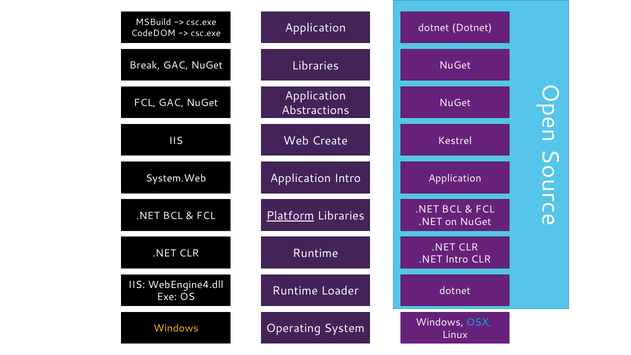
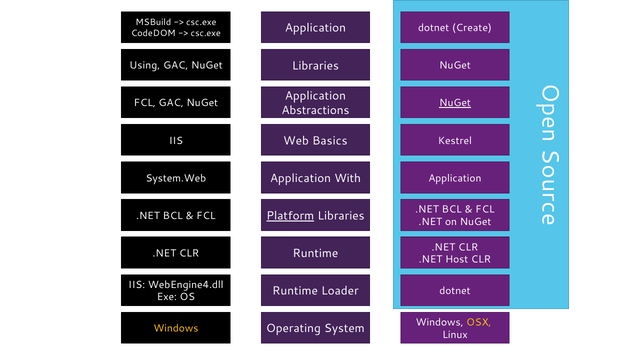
dotnet Dotnet: Dotnet -> Create
Break: Break -> Using
NuGet at (455, 103) underline: none -> present
Create: Create -> Basics
Application Intro: Intro -> With
.NET Intro: Intro -> Host
OSX colour: light blue -> yellow
